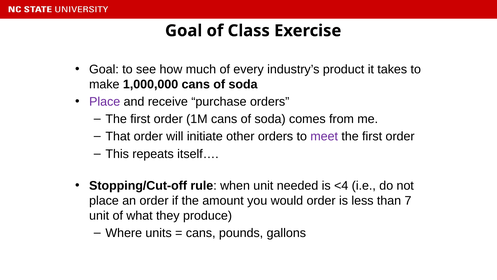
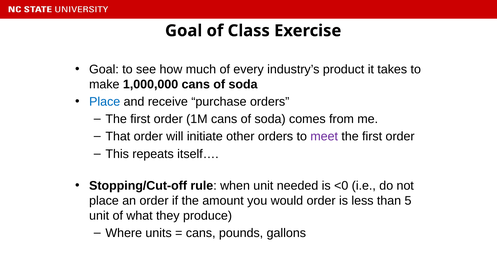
Place at (105, 102) colour: purple -> blue
<4: <4 -> <0
7: 7 -> 5
